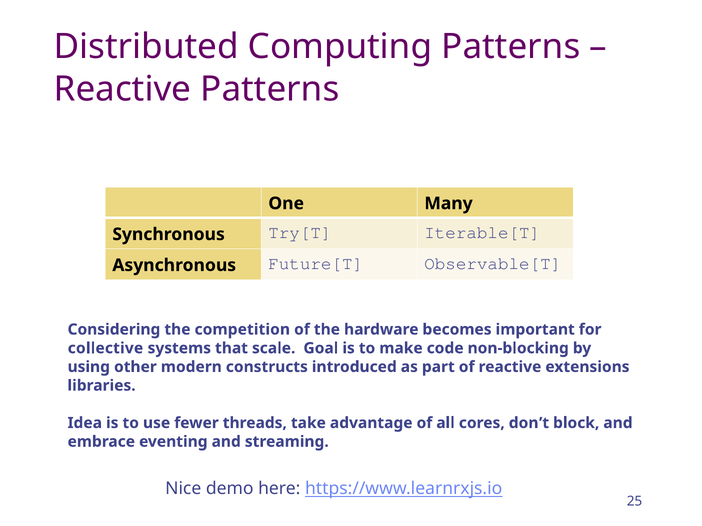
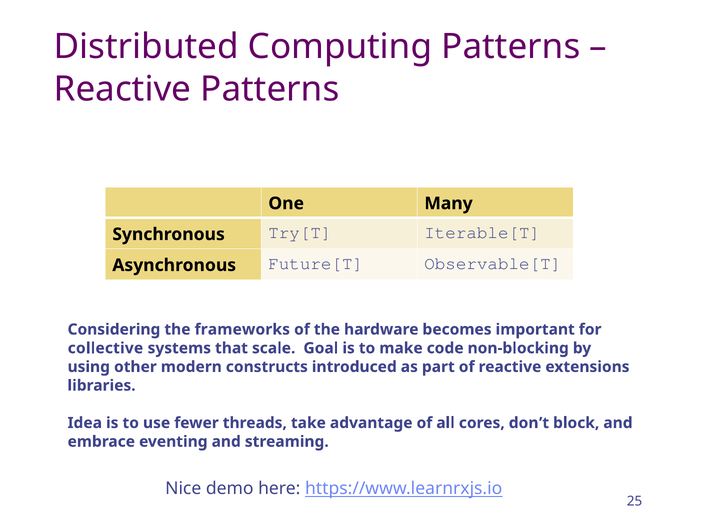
competition: competition -> frameworks
